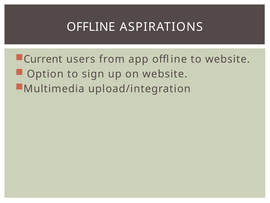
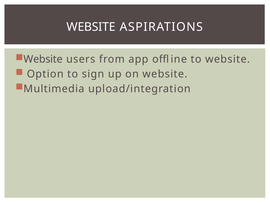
OFFLINE at (91, 27): OFFLINE -> WEBSITE
Current at (43, 59): Current -> Website
